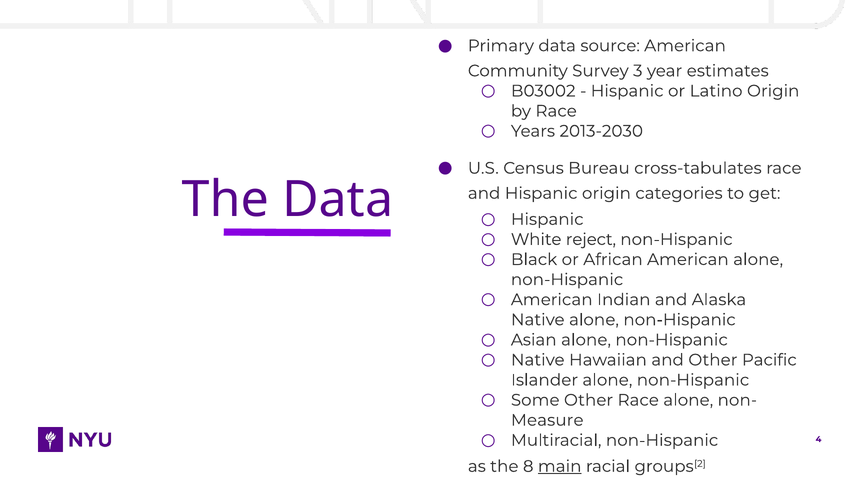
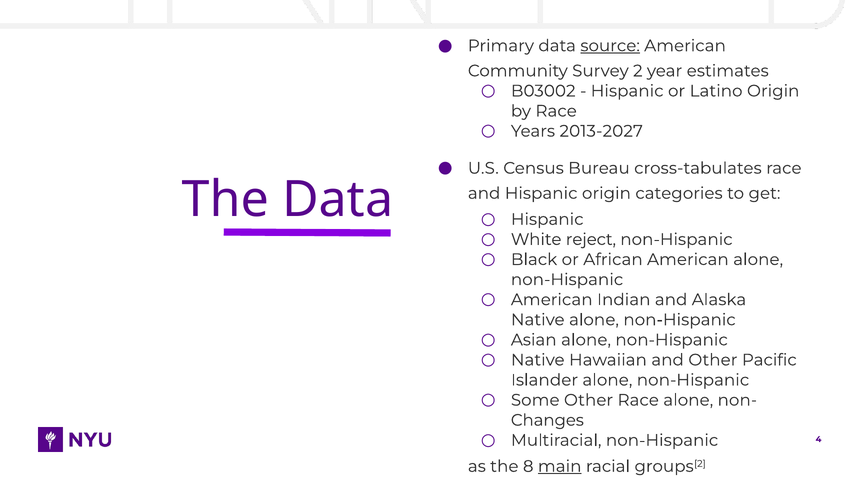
source underline: none -> present
3: 3 -> 2
2013-2030: 2013-2030 -> 2013-2027
Measure: Measure -> Changes
